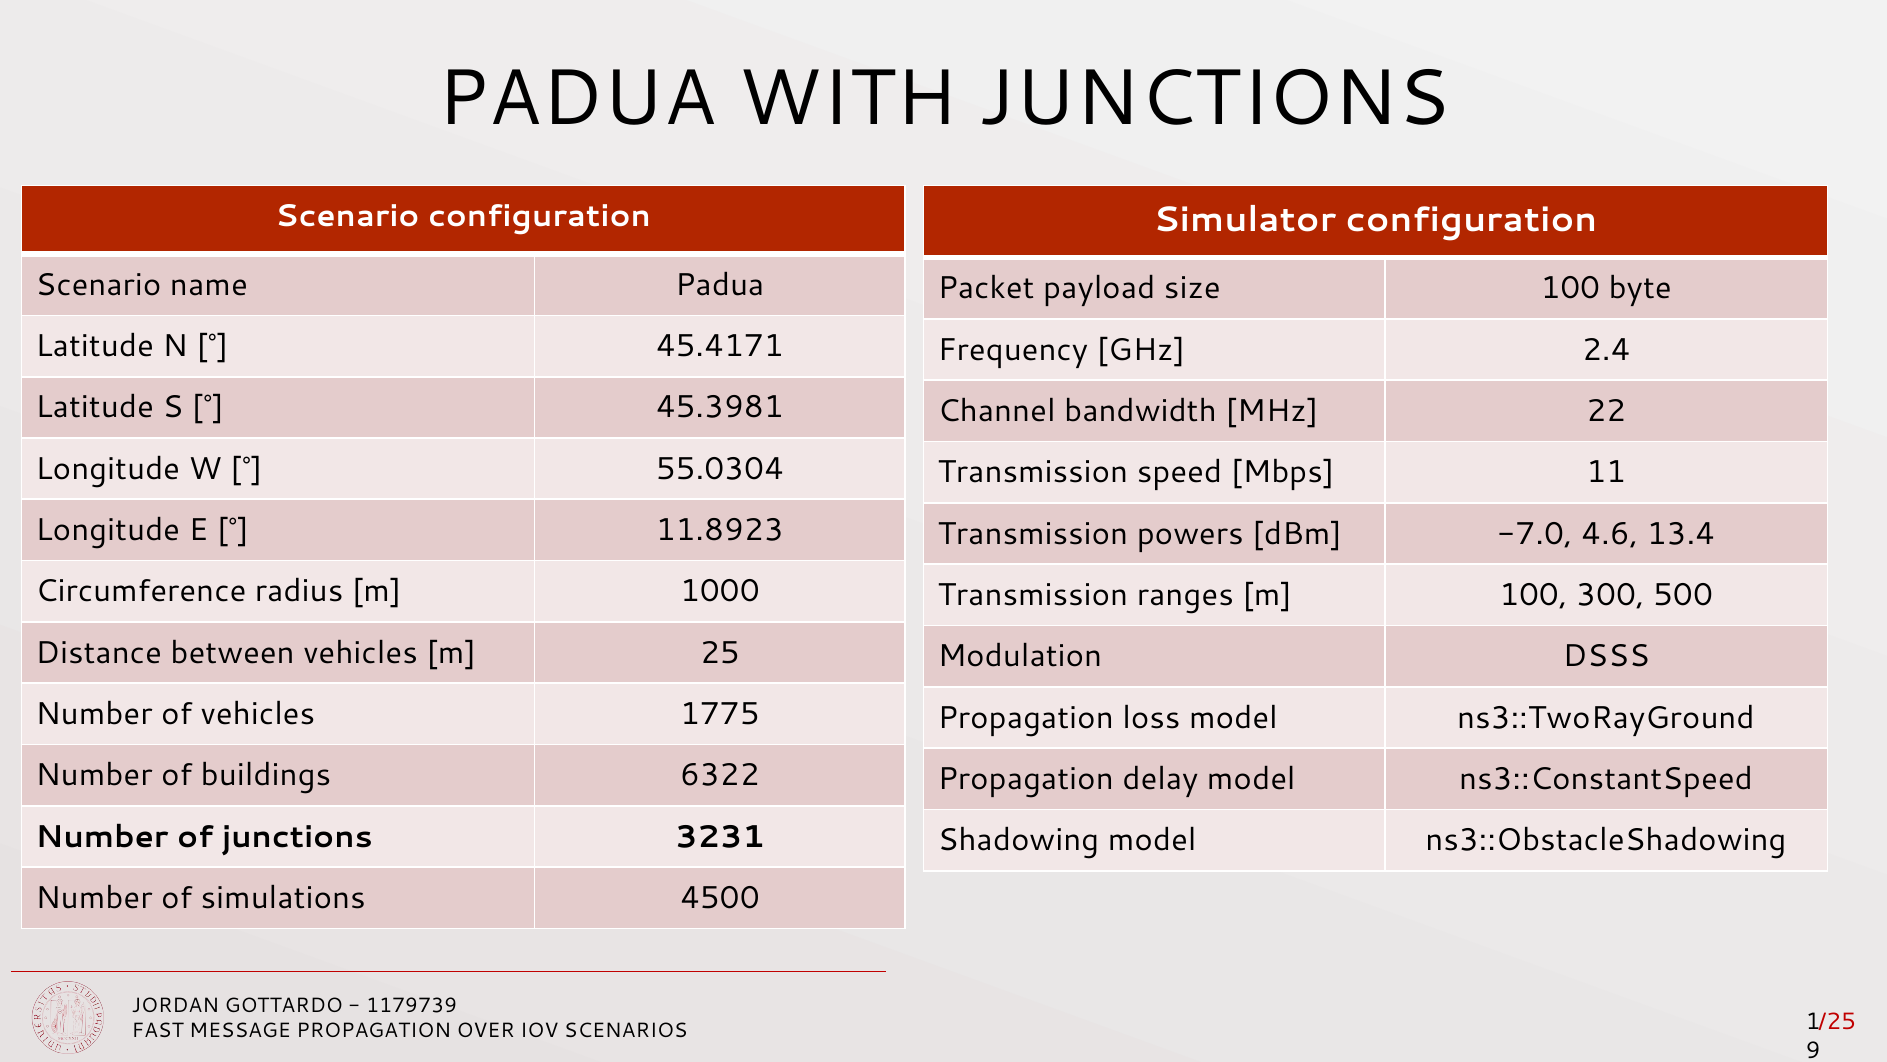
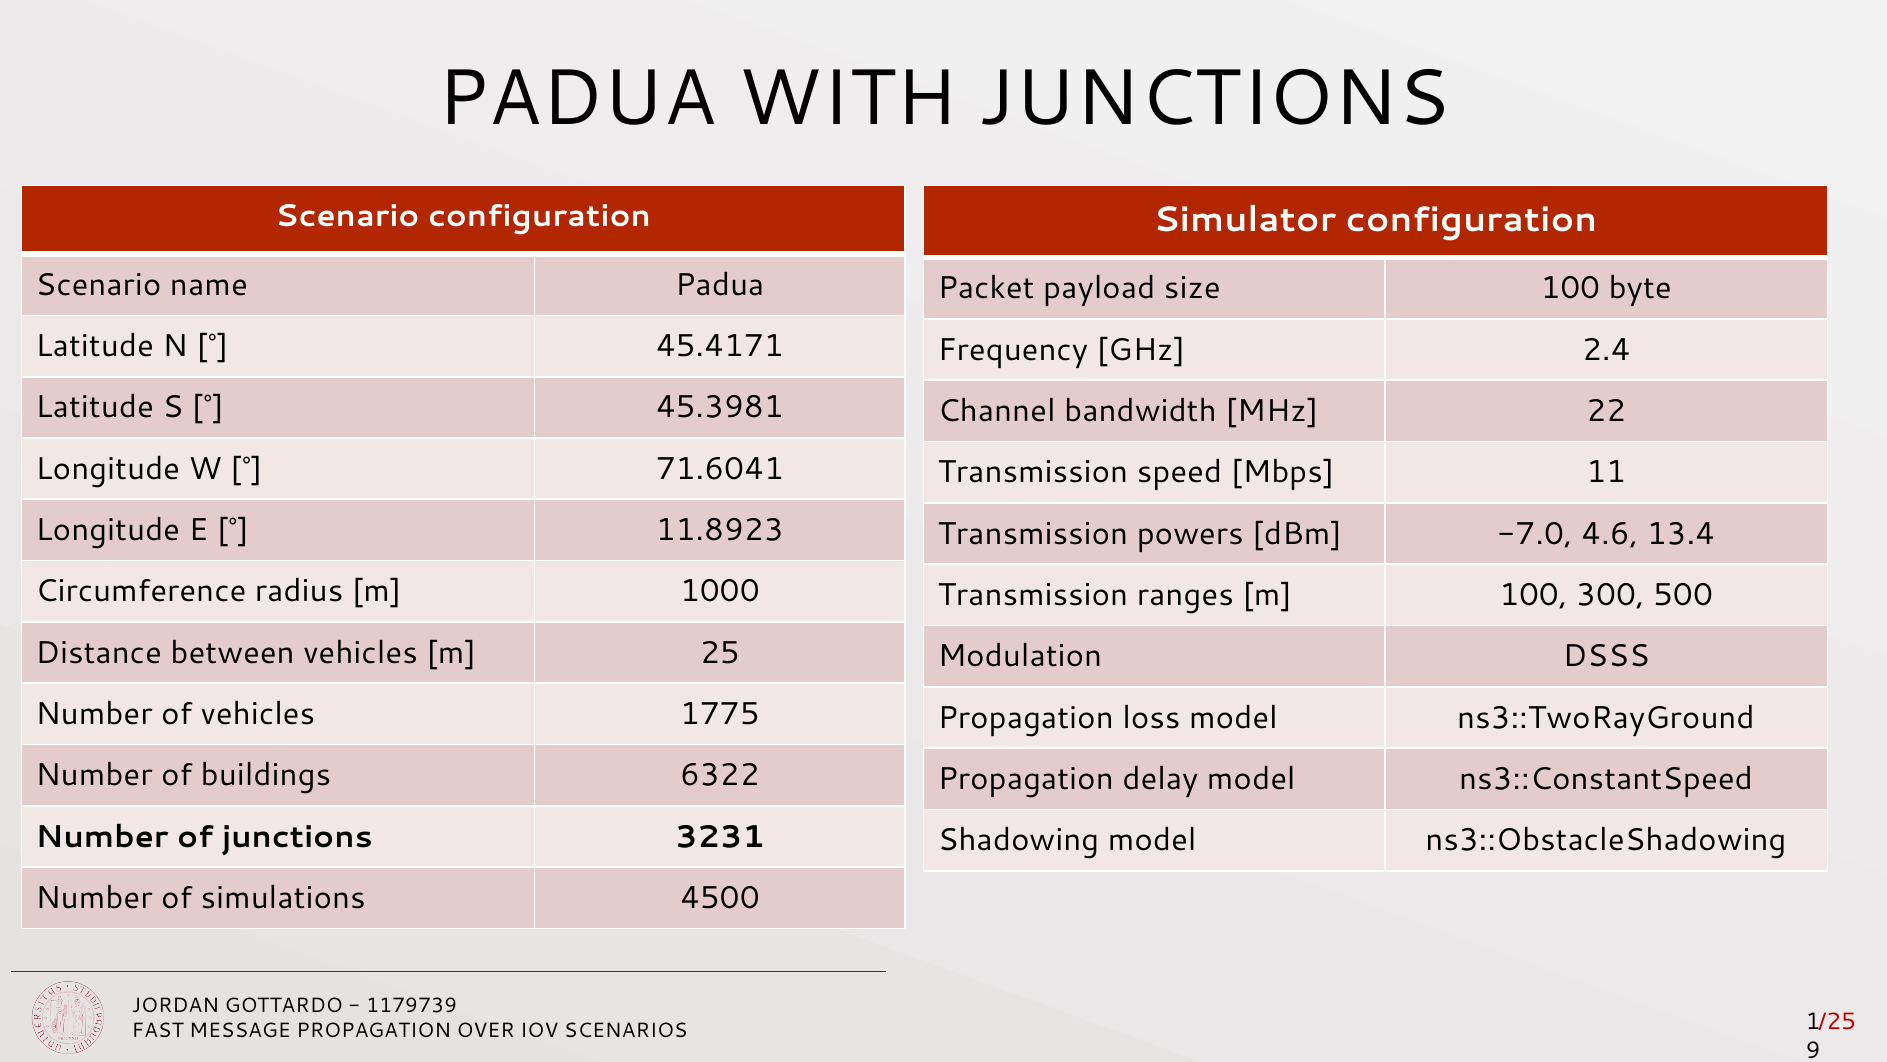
55.0304: 55.0304 -> 71.6041
